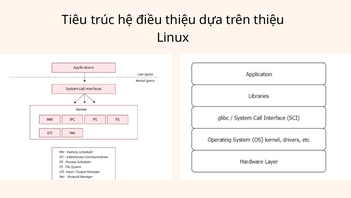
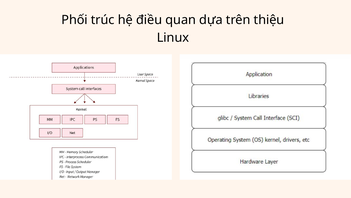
Tiêu: Tiêu -> Phối
điều thiệu: thiệu -> quan
